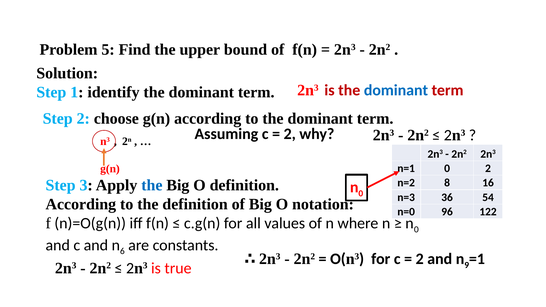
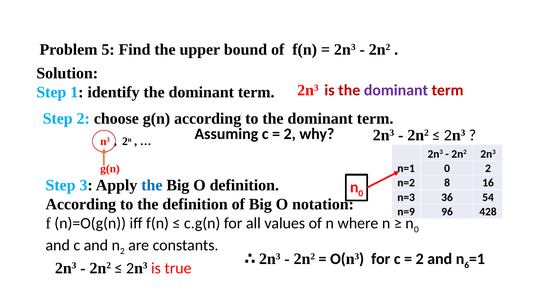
dominant at (396, 90) colour: blue -> purple
n=0: n=0 -> n=9
122: 122 -> 428
n 6: 6 -> 2
9: 9 -> 6
